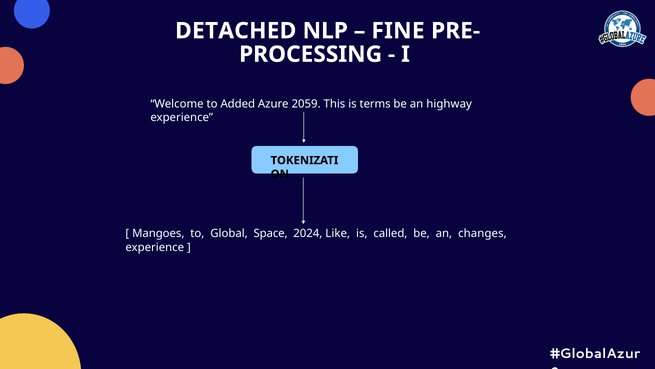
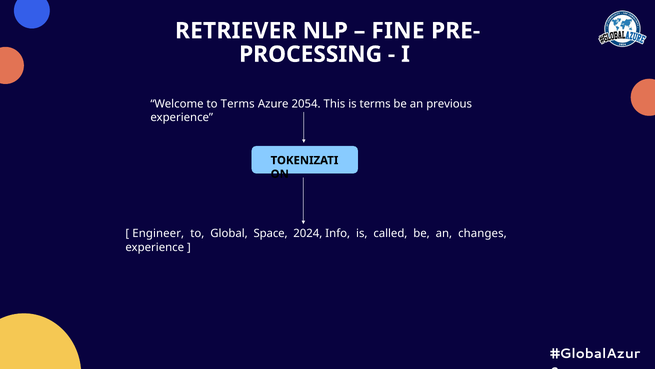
DETACHED: DETACHED -> RETRIEVER
to Added: Added -> Terms
2059: 2059 -> 2054
highway: highway -> previous
Mangoes: Mangoes -> Engineer
Like: Like -> Info
